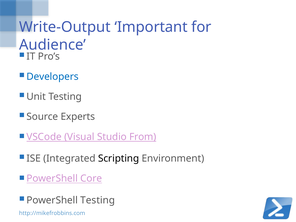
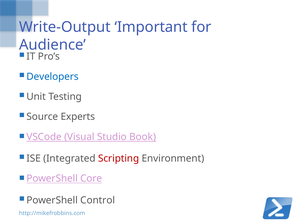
From: From -> Book
Scripting colour: black -> red
PowerShell Testing: Testing -> Control
